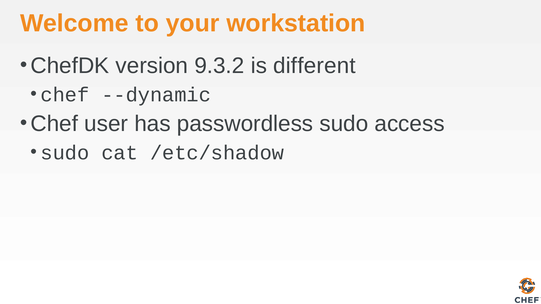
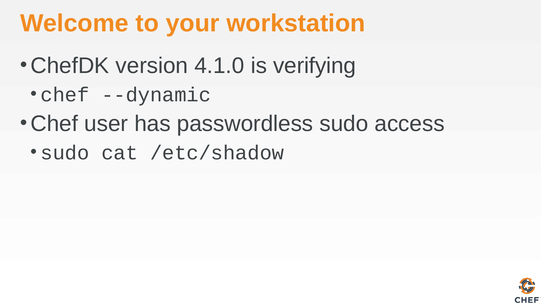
9.3.2: 9.3.2 -> 4.1.0
different: different -> verifying
